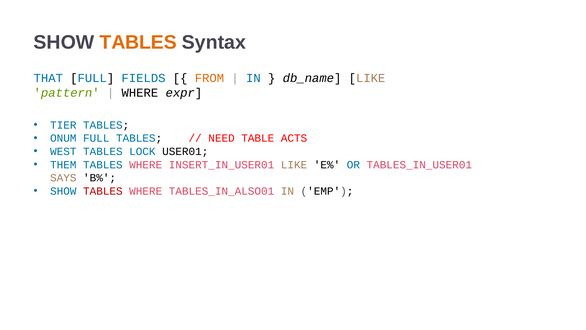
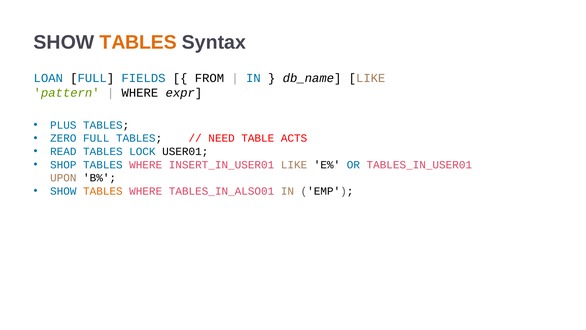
THAT: THAT -> LOAN
FROM colour: orange -> black
TIER: TIER -> PLUS
ONUM: ONUM -> ZERO
WEST: WEST -> READ
THEM: THEM -> SHOP
SAYS: SAYS -> UPON
TABLES at (103, 191) colour: red -> orange
